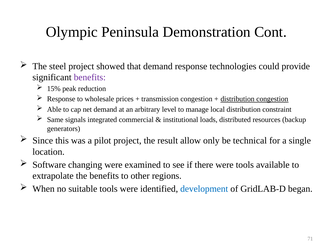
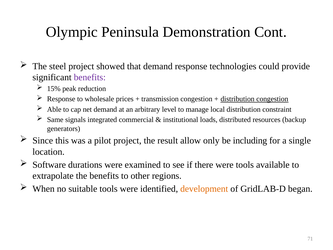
technical: technical -> including
changing: changing -> durations
development colour: blue -> orange
